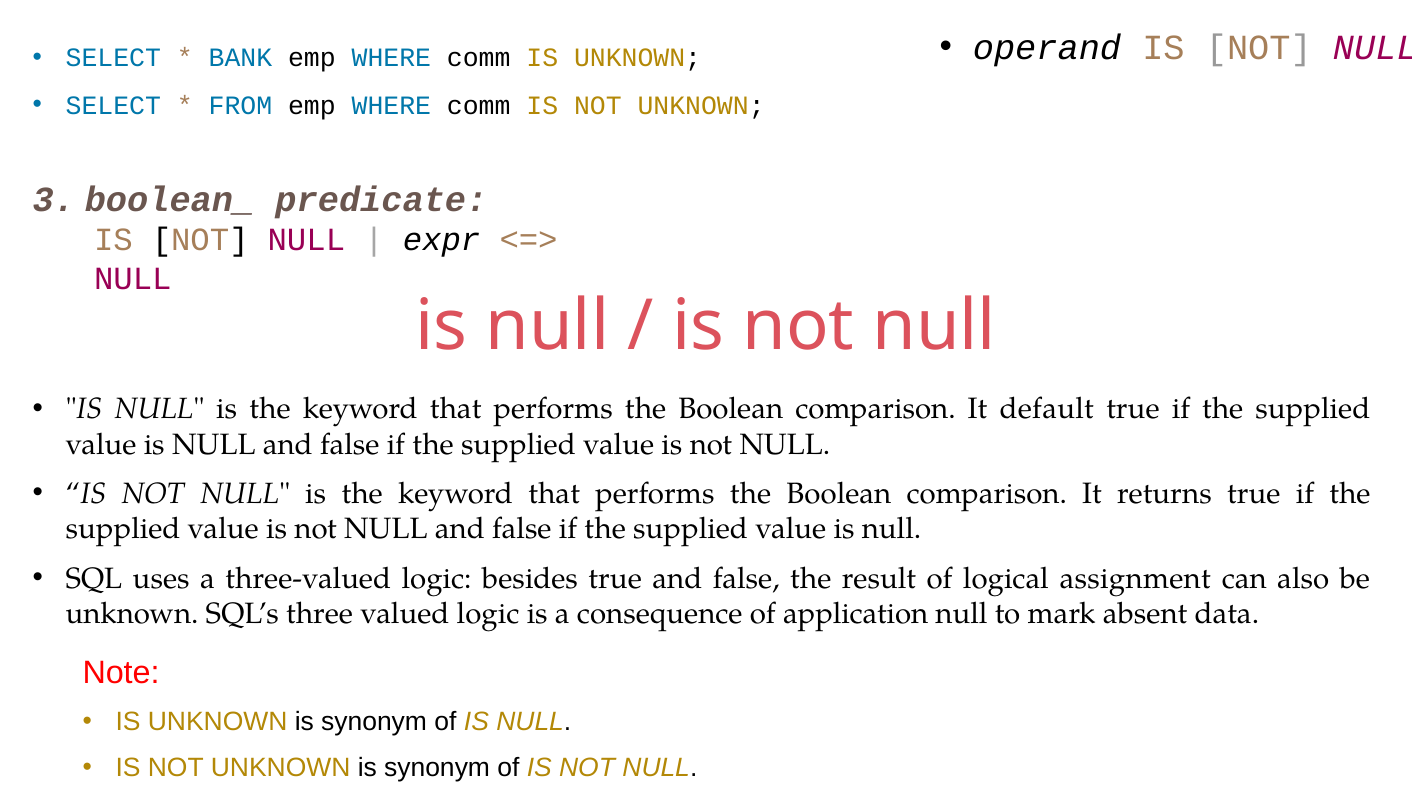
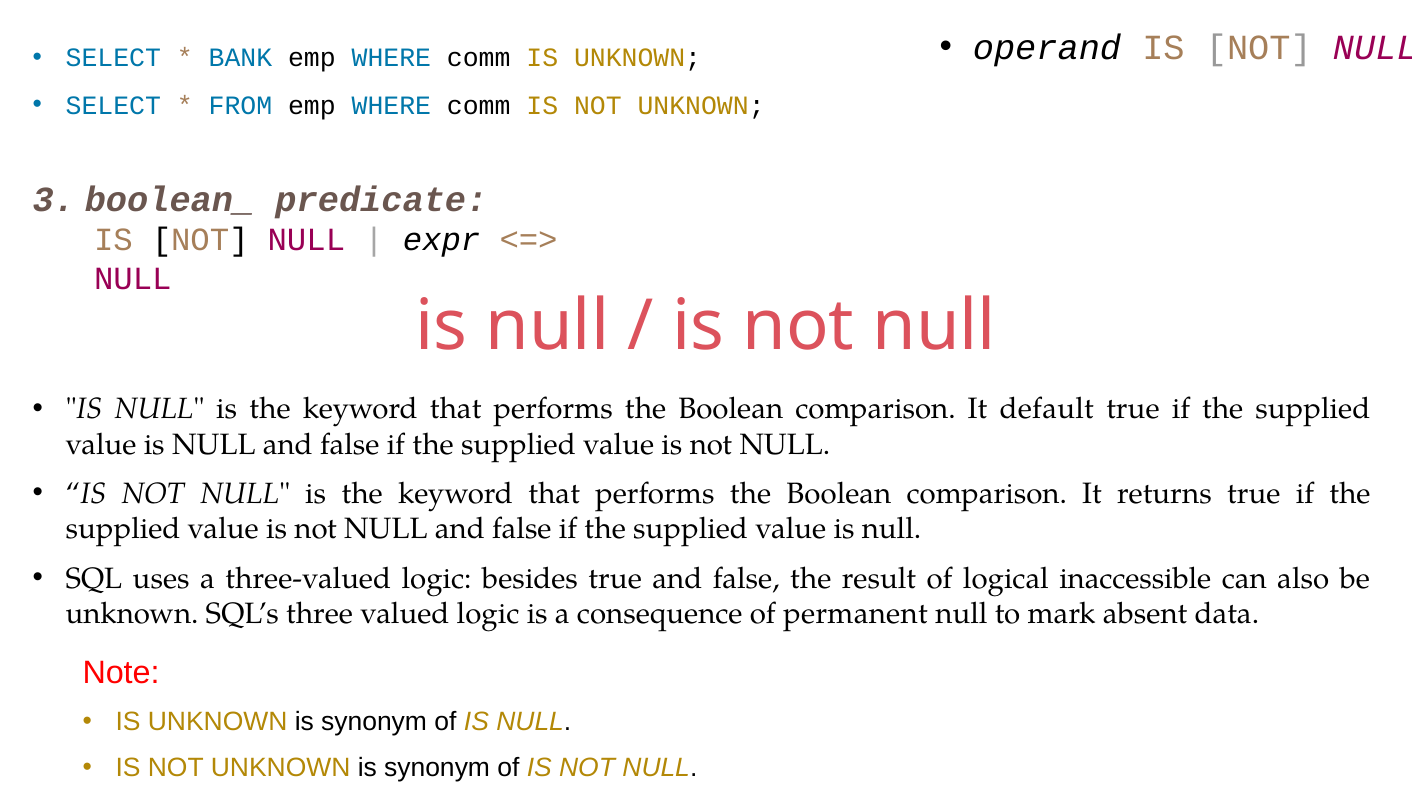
assignment: assignment -> inaccessible
application: application -> permanent
